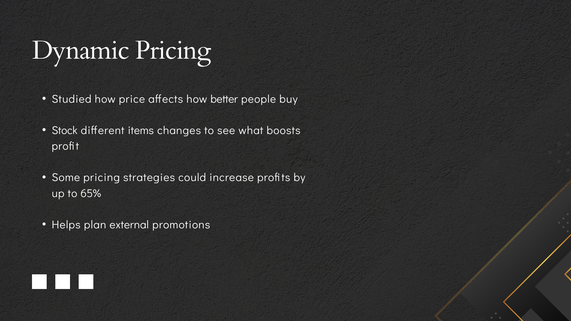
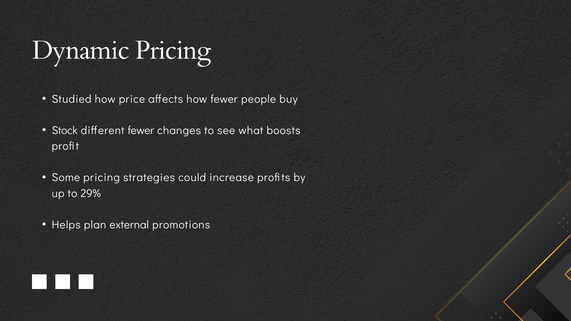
how better: better -> fewer
different items: items -> fewer
65%: 65% -> 29%
